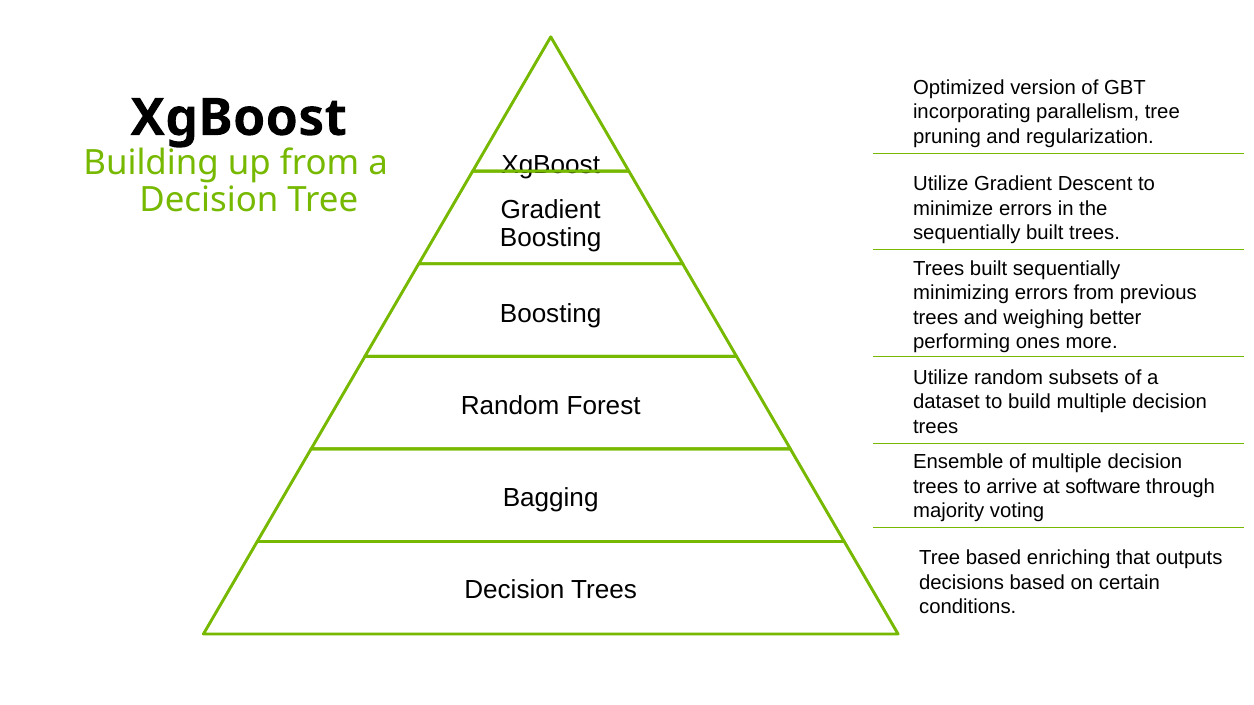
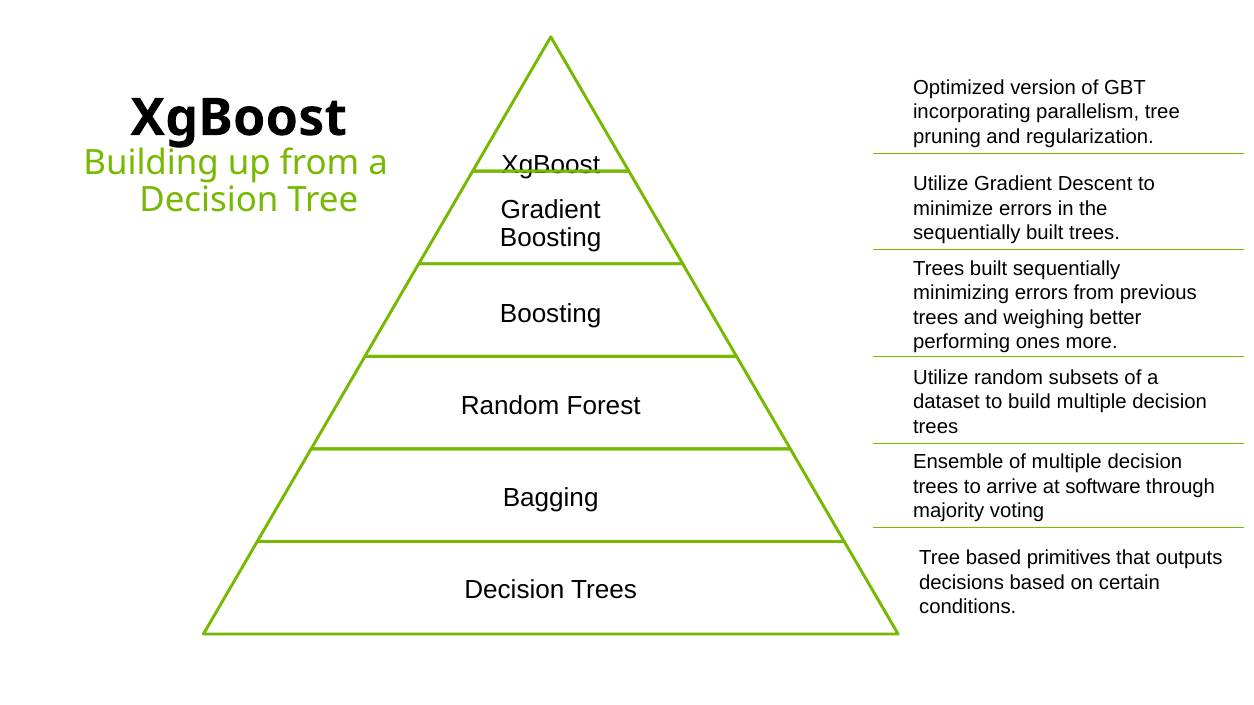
enriching: enriching -> primitives
